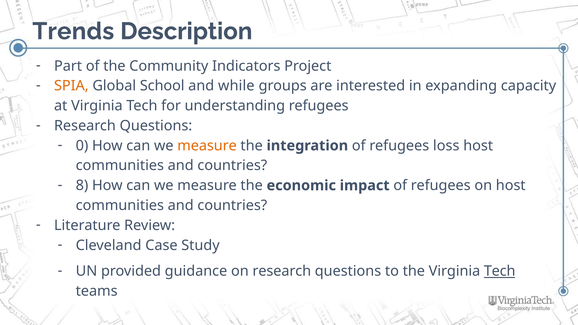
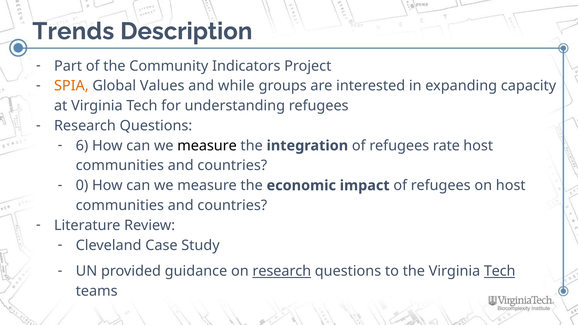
School: School -> Values
0: 0 -> 6
measure at (207, 146) colour: orange -> black
loss: loss -> rate
8: 8 -> 0
research at (282, 271) underline: none -> present
